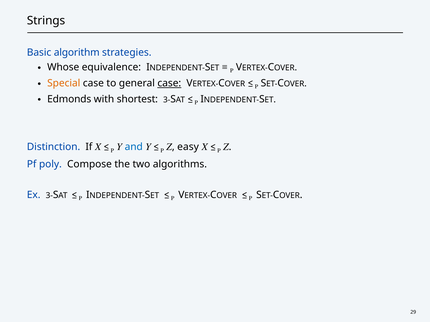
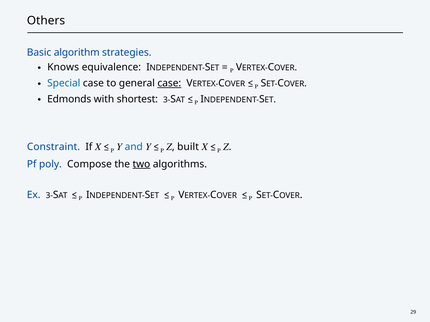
Strings: Strings -> Others
Whose: Whose -> Knows
Special colour: orange -> blue
Distinction: Distinction -> Constraint
easy: easy -> built
two underline: none -> present
